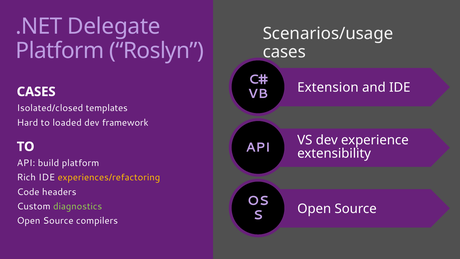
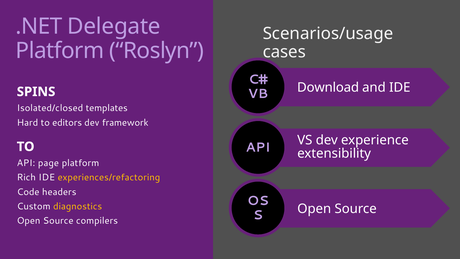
Extension: Extension -> Download
CASES at (36, 92): CASES -> SPINS
loaded: loaded -> editors
build: build -> page
diagnostics colour: light green -> yellow
